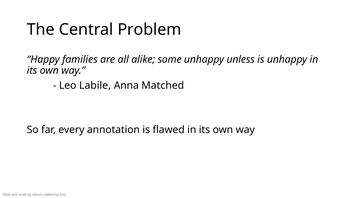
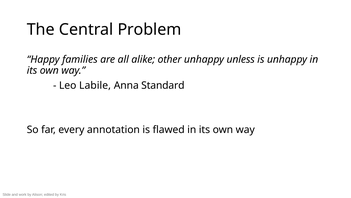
some: some -> other
Matched: Matched -> Standard
